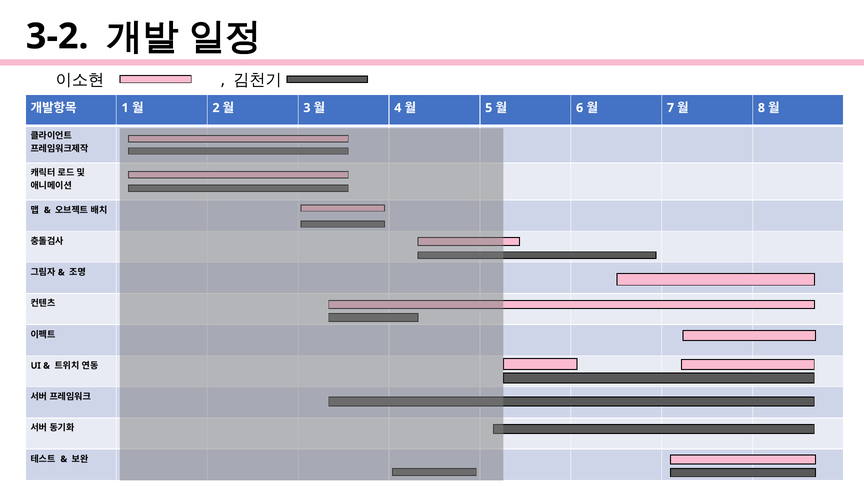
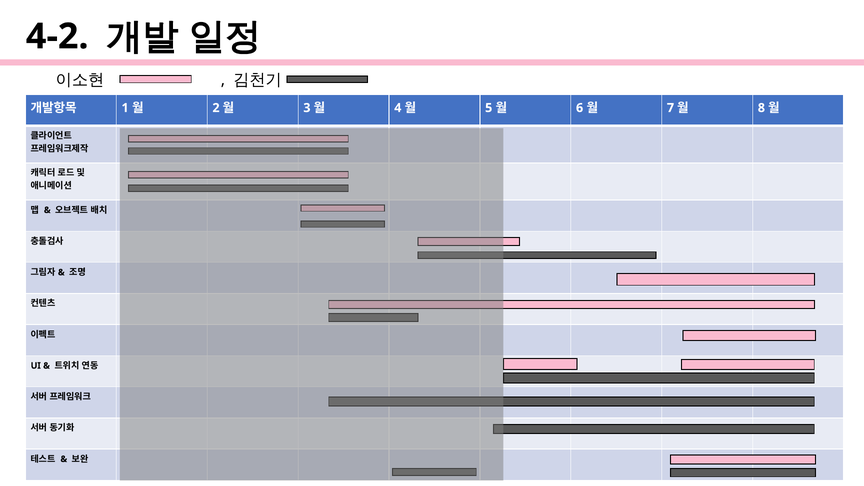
3-2: 3-2 -> 4-2
